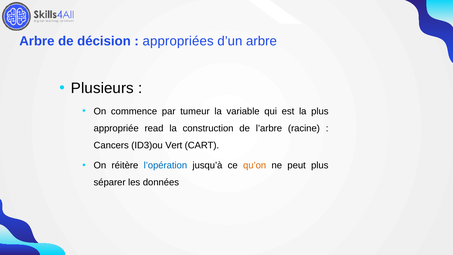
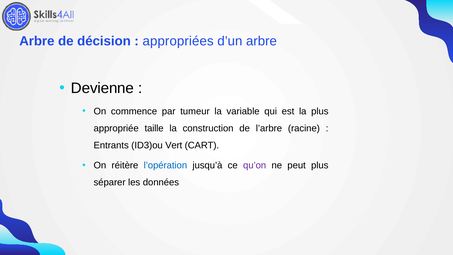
Plusieurs: Plusieurs -> Devienne
read: read -> taille
Cancers: Cancers -> Entrants
qu’on colour: orange -> purple
